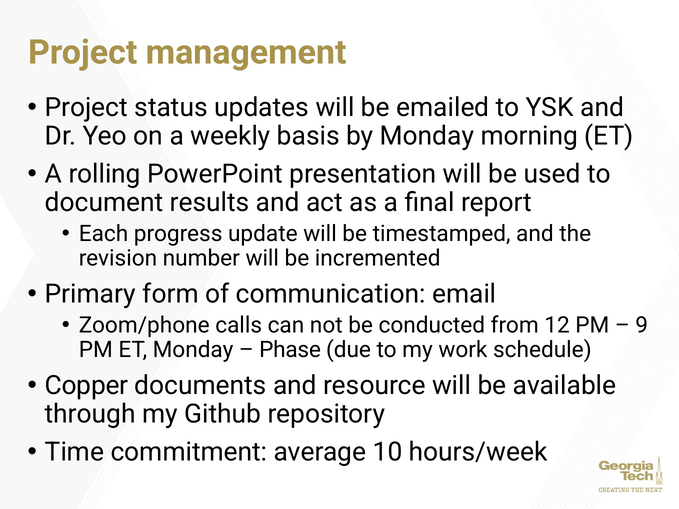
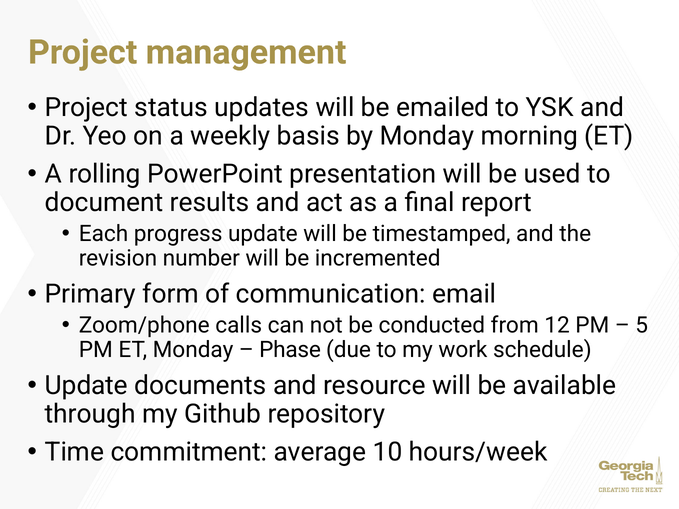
9: 9 -> 5
Copper at (86, 386): Copper -> Update
